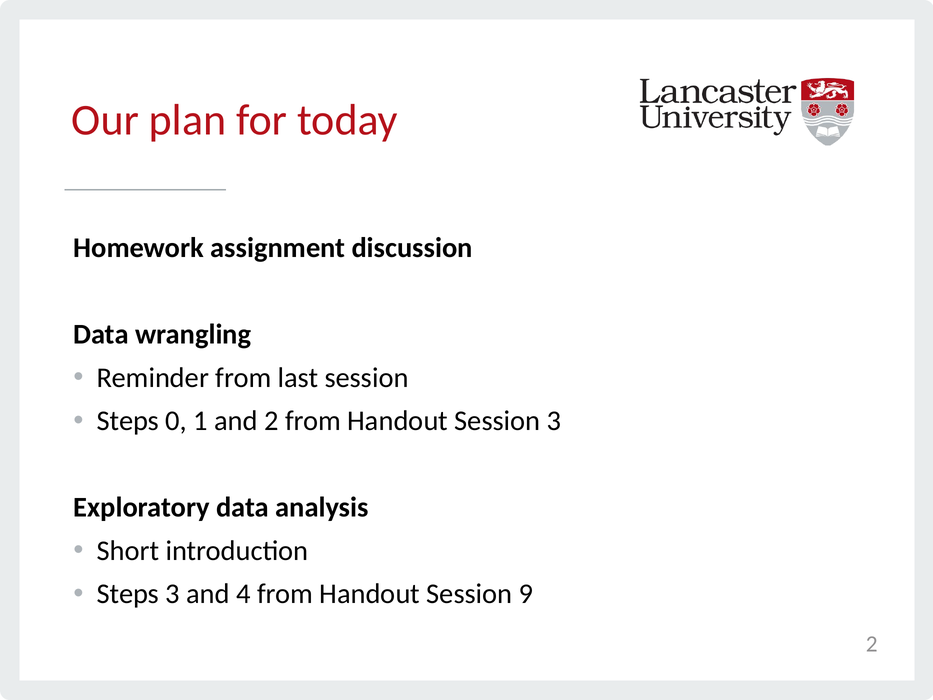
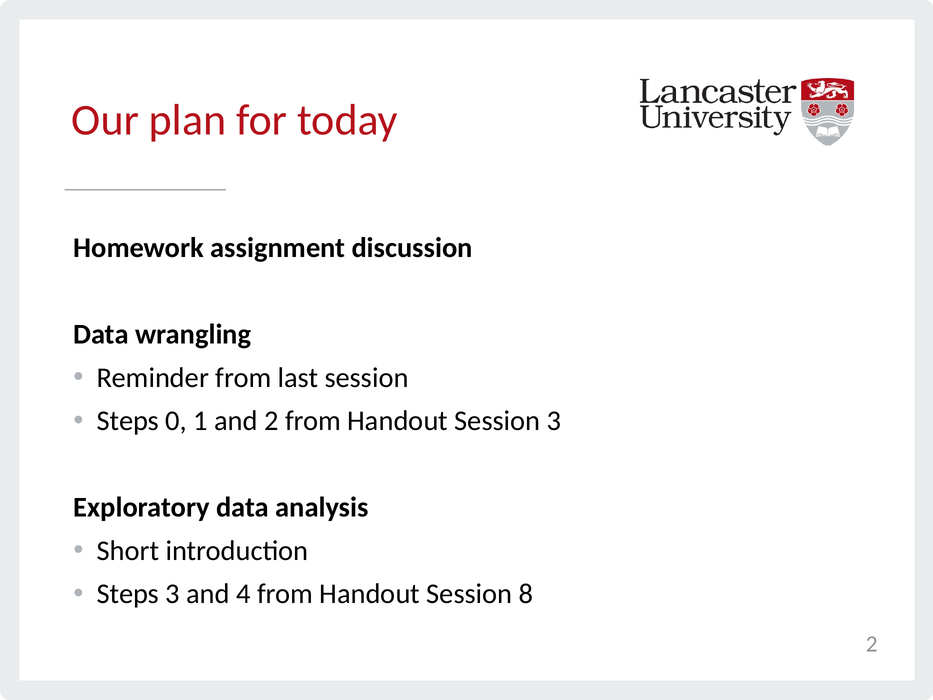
9: 9 -> 8
